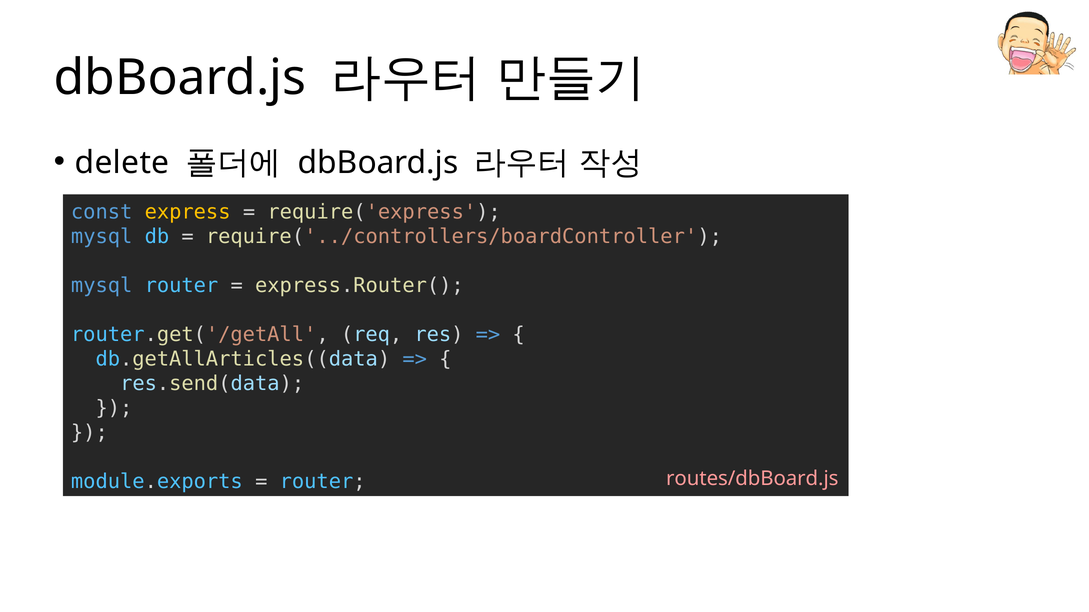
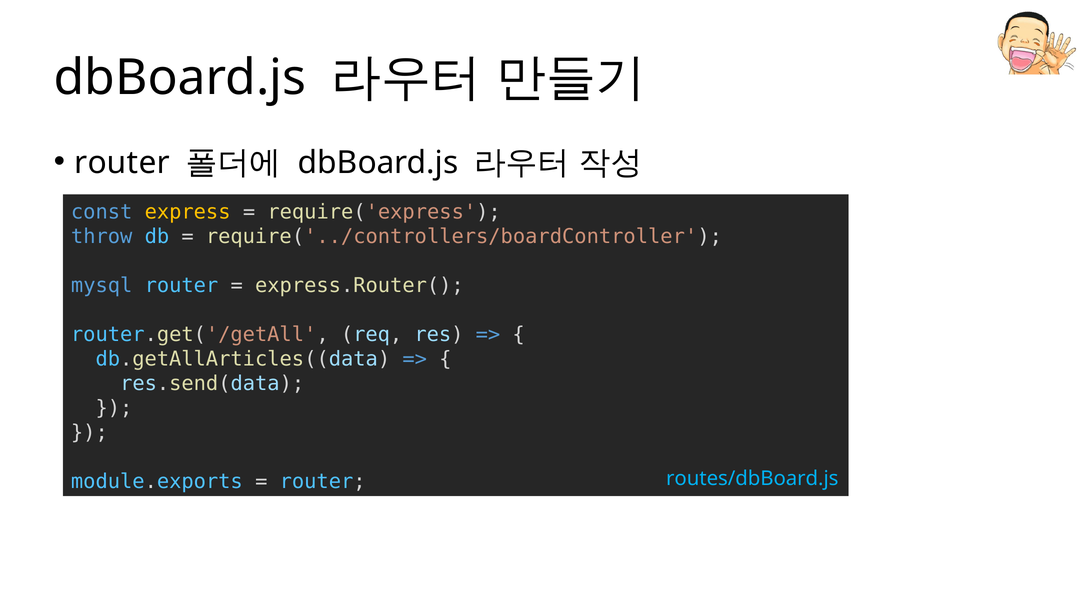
delete at (122, 163): delete -> router
mysql at (102, 237): mysql -> throw
routes/dbBoard.js colour: pink -> light blue
